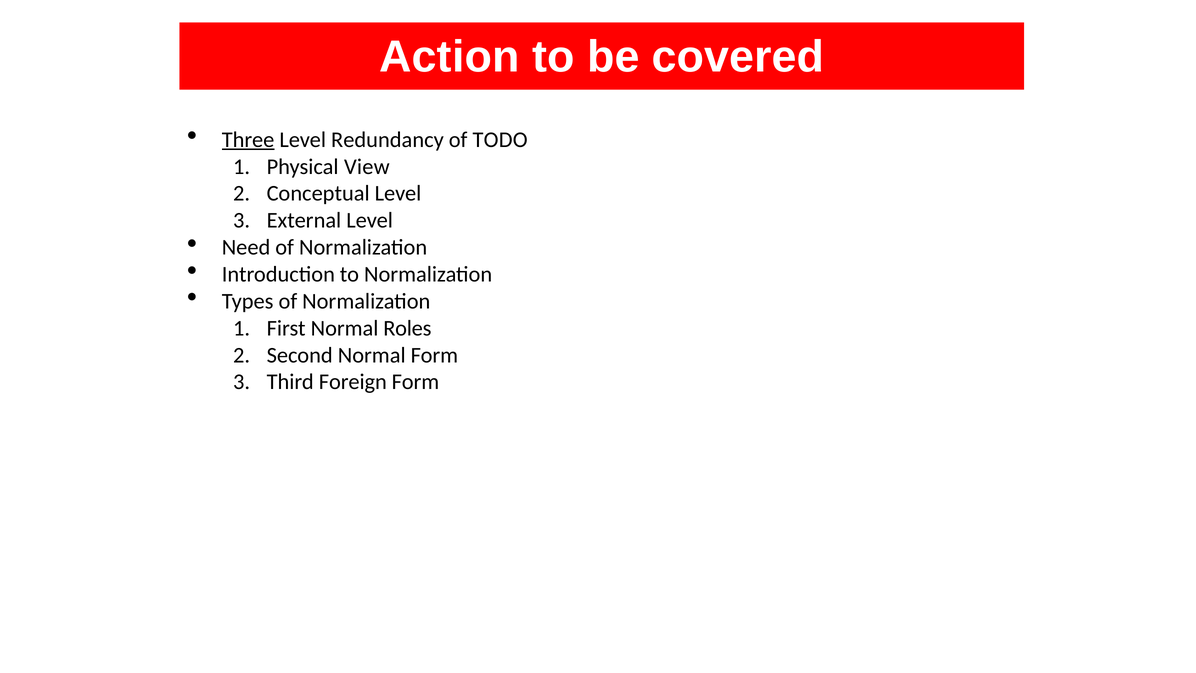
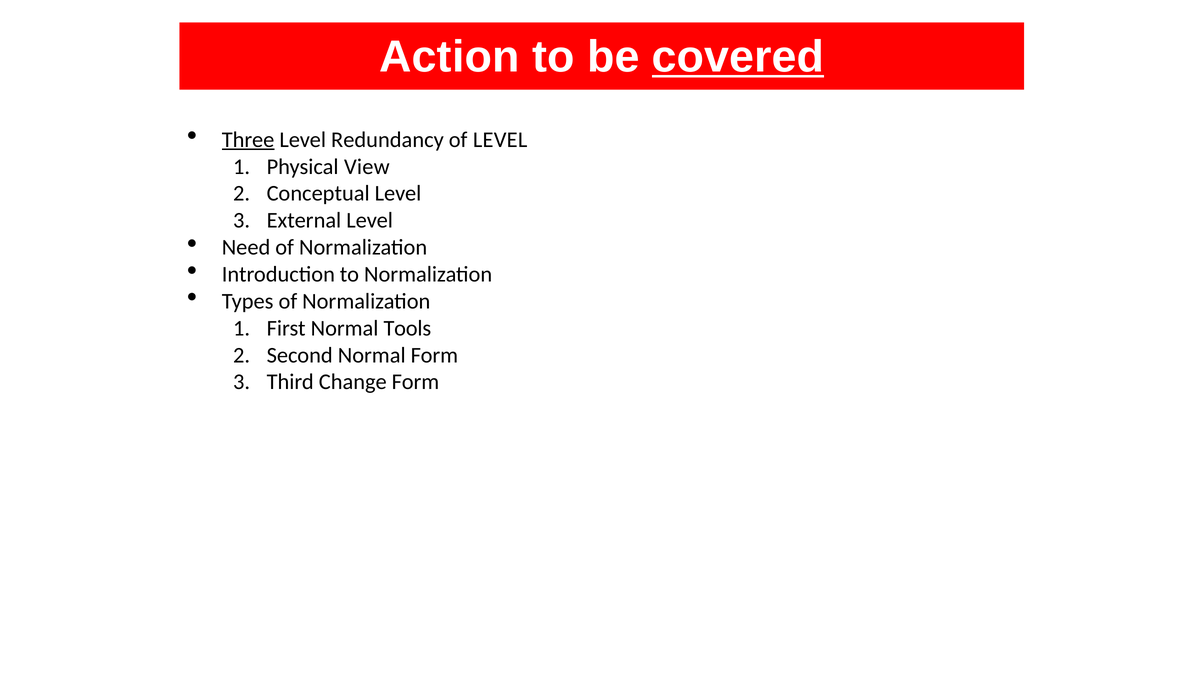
covered underline: none -> present
of TODO: TODO -> LEVEL
Roles: Roles -> Tools
Foreign: Foreign -> Change
